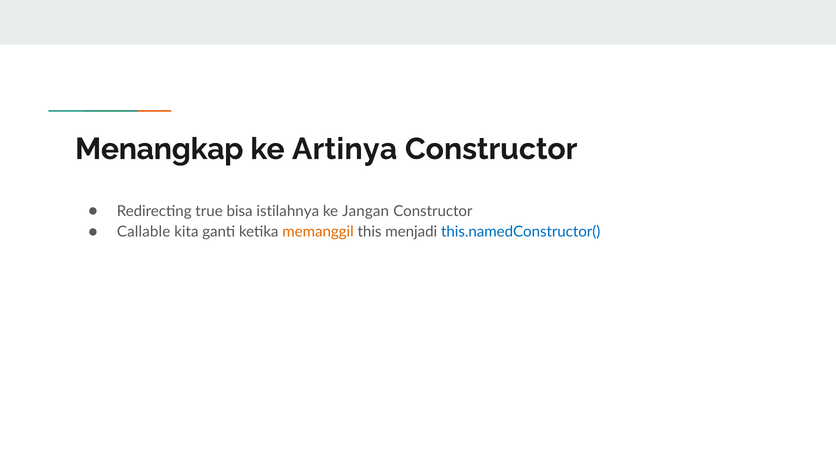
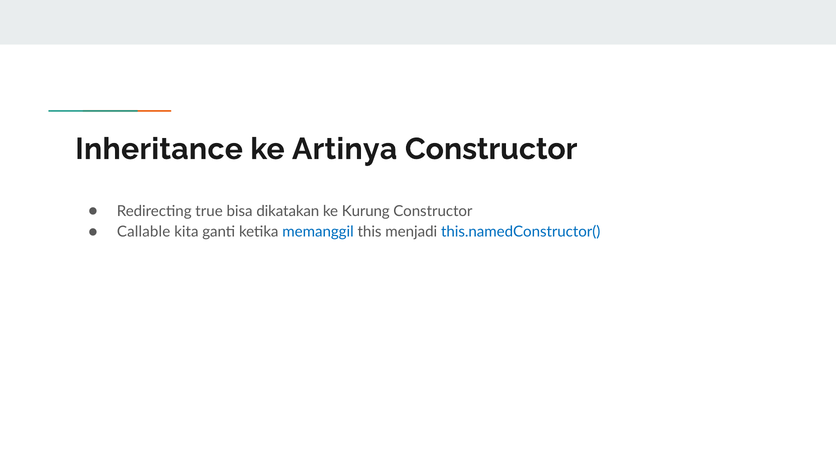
Menangkap: Menangkap -> Inheritance
istilahnya: istilahnya -> dikatakan
Jangan: Jangan -> Kurung
memanggil colour: orange -> blue
